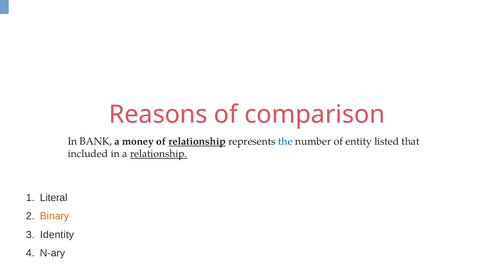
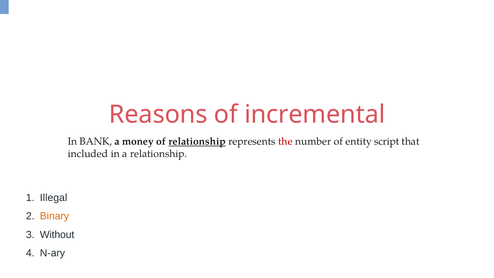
comparison: comparison -> incremental
the colour: blue -> red
listed: listed -> script
relationship at (159, 154) underline: present -> none
Literal: Literal -> Illegal
Identity: Identity -> Without
